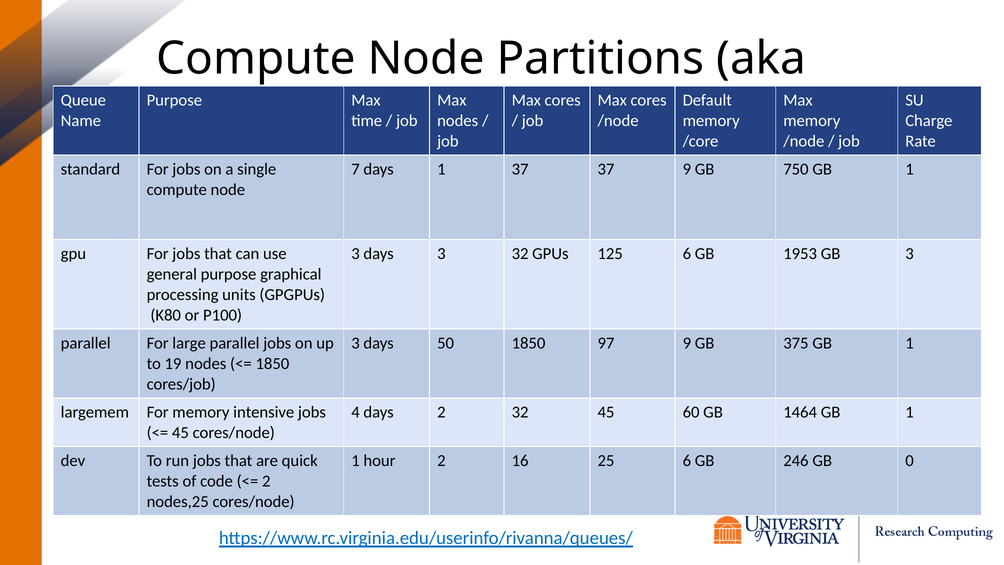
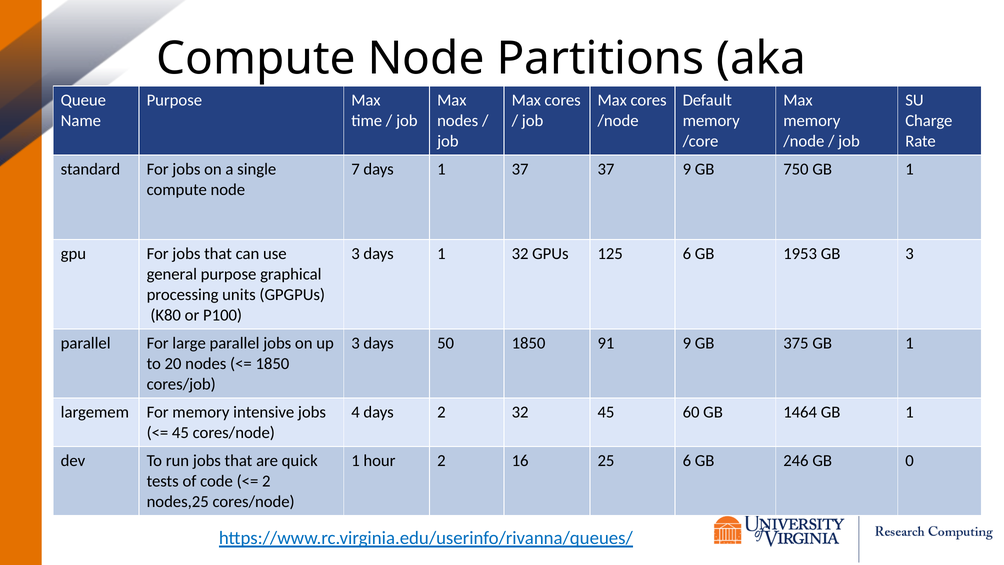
3 days 3: 3 -> 1
97: 97 -> 91
19: 19 -> 20
